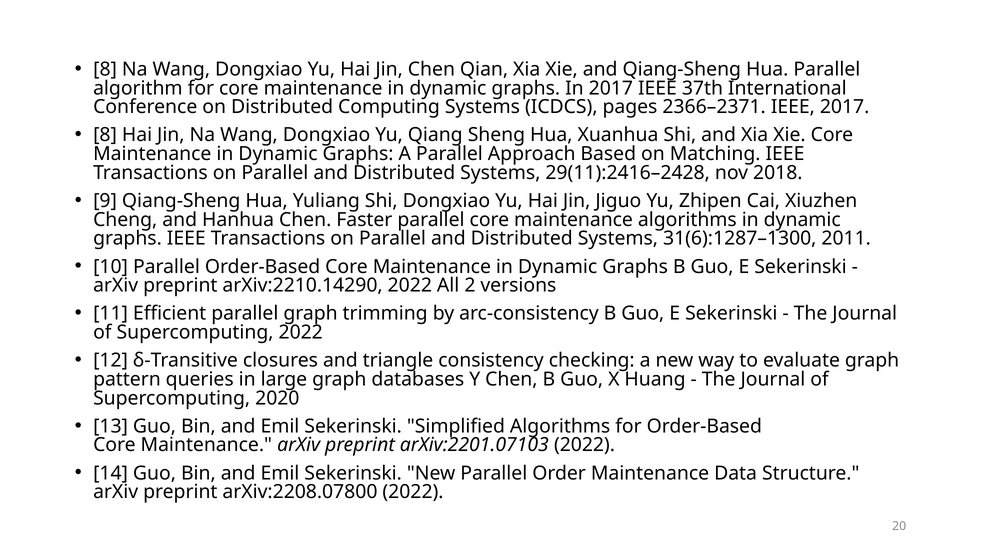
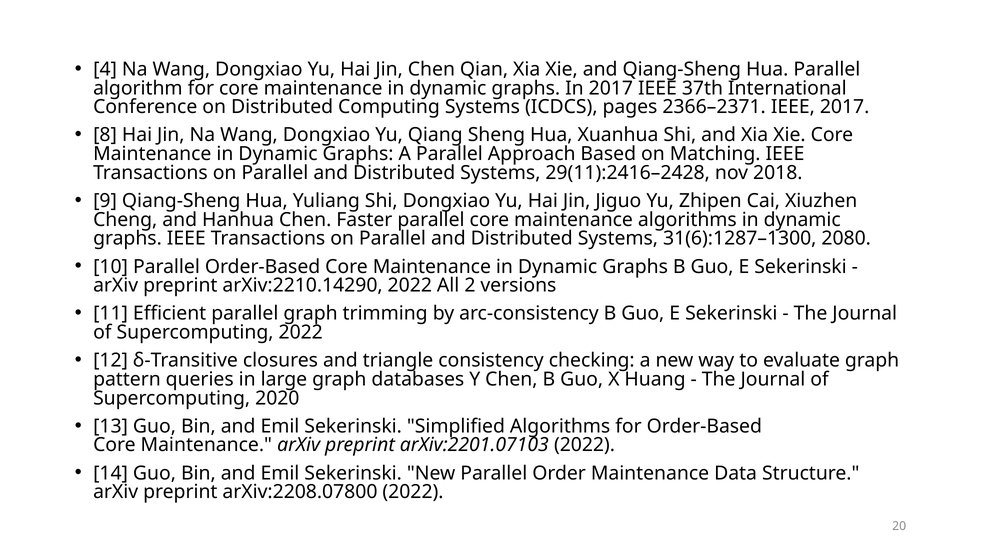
8 at (105, 69): 8 -> 4
2011: 2011 -> 2080
